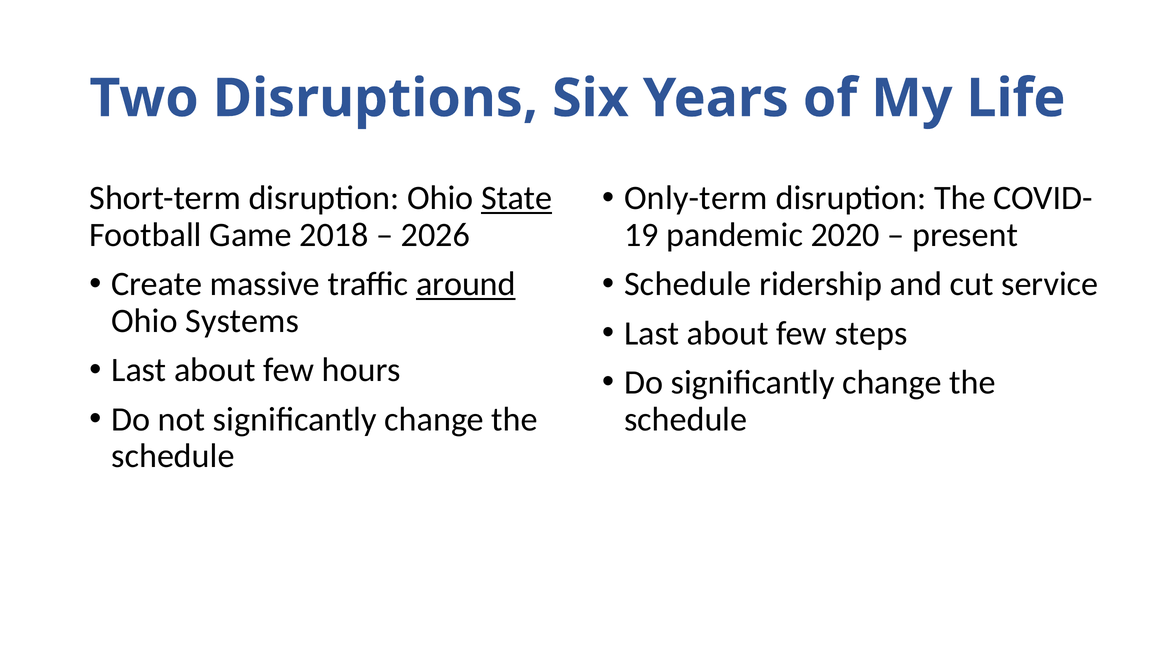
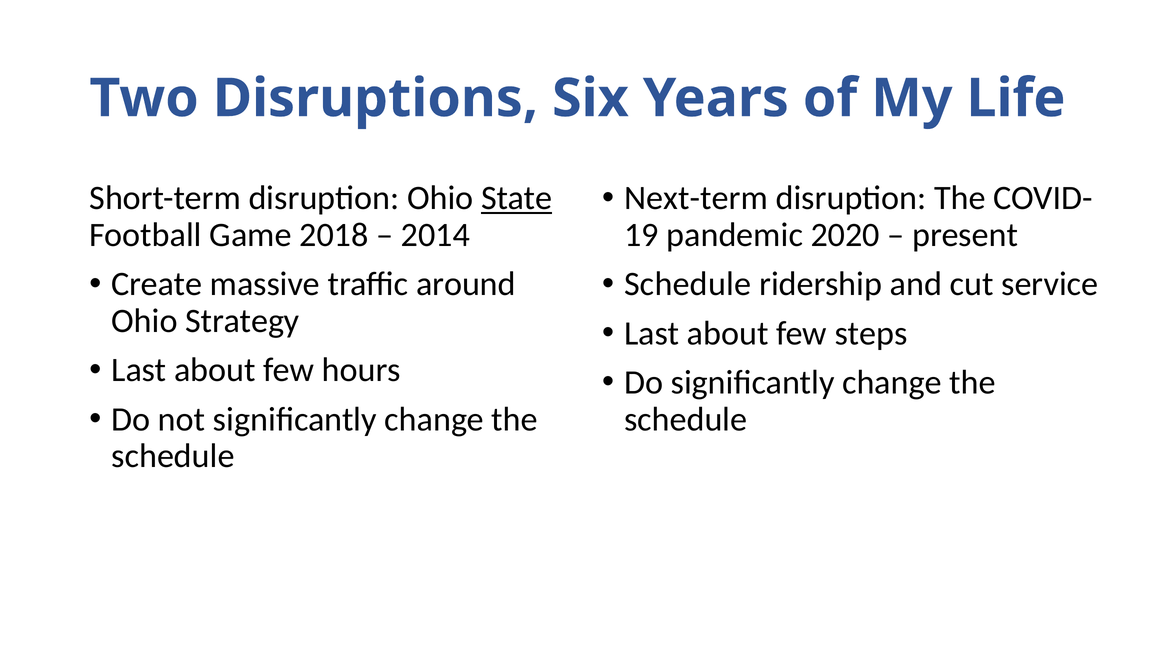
Only-term: Only-term -> Next-term
2026: 2026 -> 2014
around underline: present -> none
Systems: Systems -> Strategy
